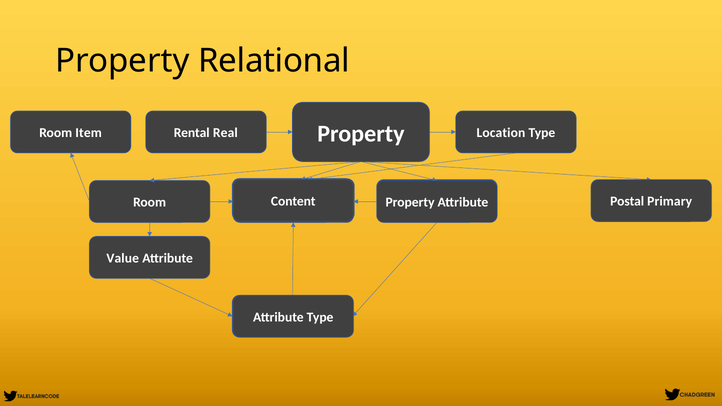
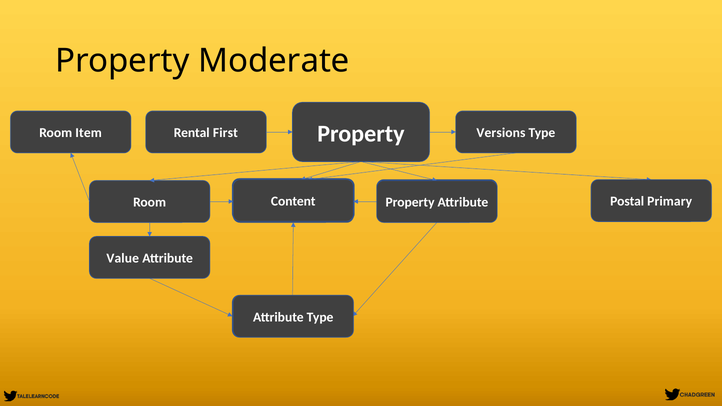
Relational: Relational -> Moderate
Real: Real -> First
Location: Location -> Versions
